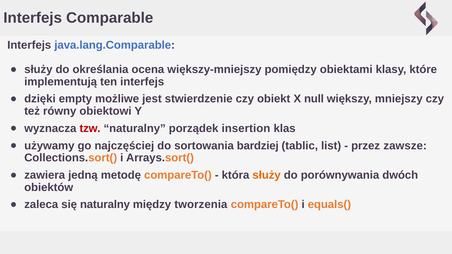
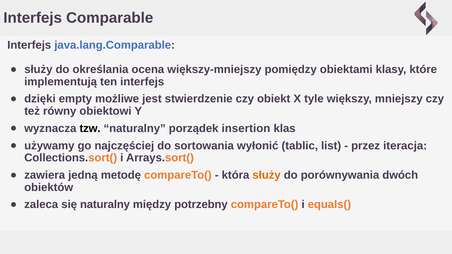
null: null -> tyle
tzw colour: red -> black
bardziej: bardziej -> wyłonić
zawsze: zawsze -> iteracja
tworzenia: tworzenia -> potrzebny
